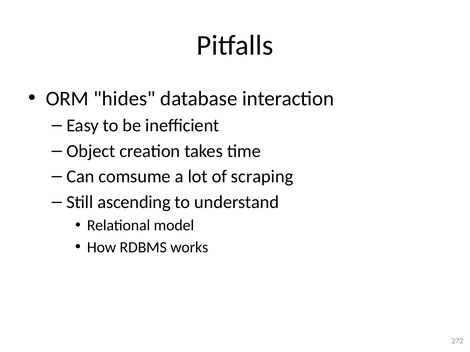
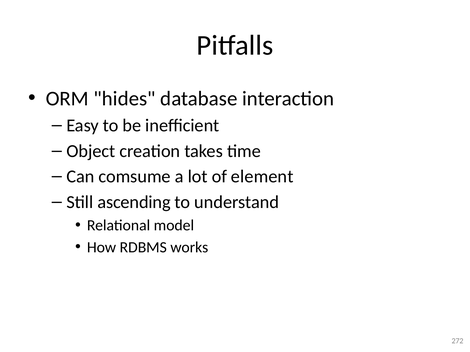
scraping: scraping -> element
